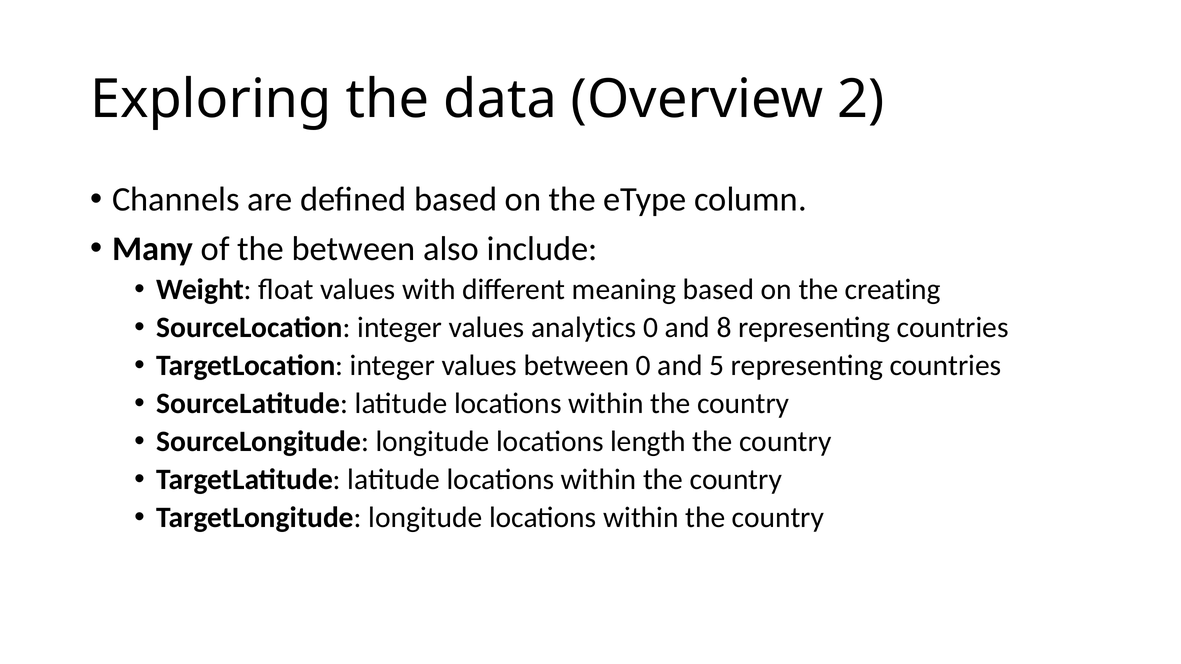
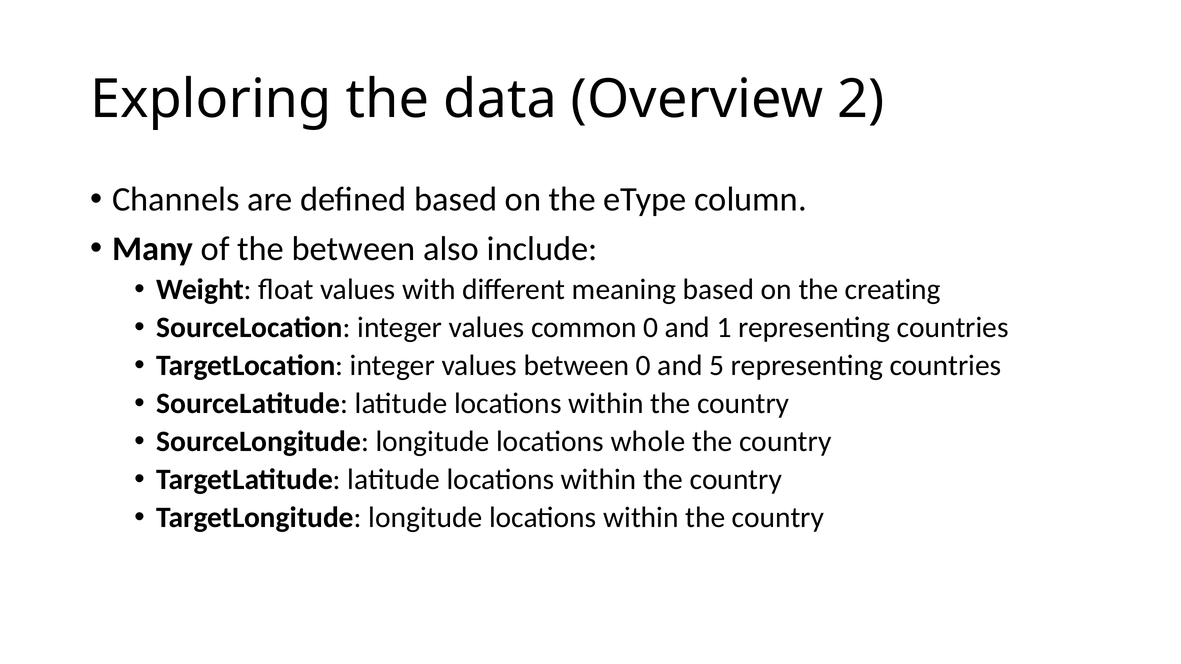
analytics: analytics -> common
8: 8 -> 1
length: length -> whole
